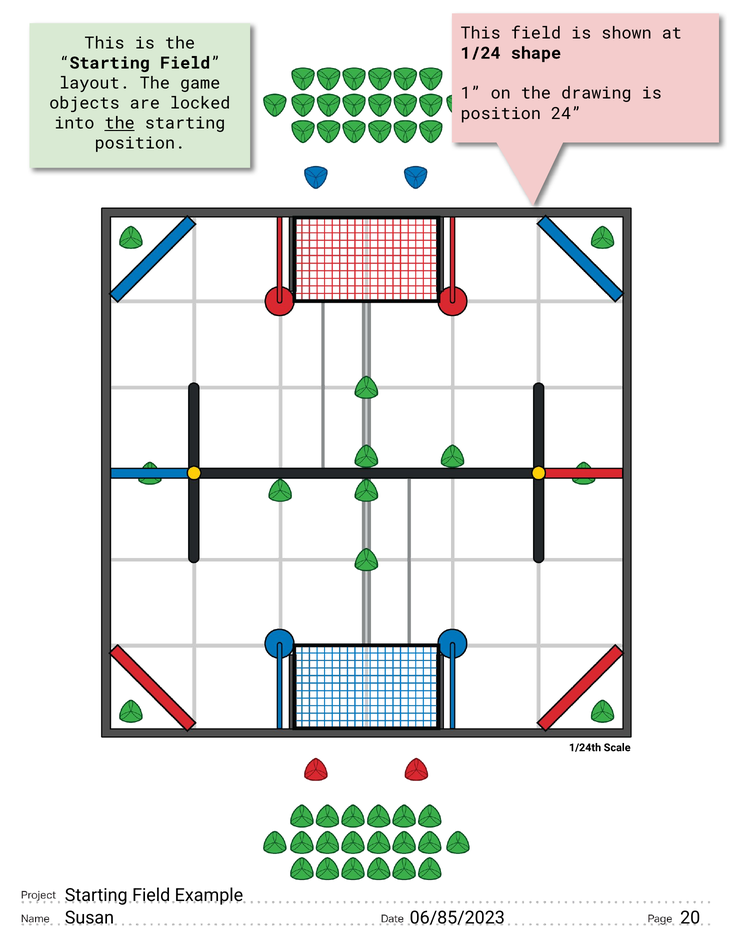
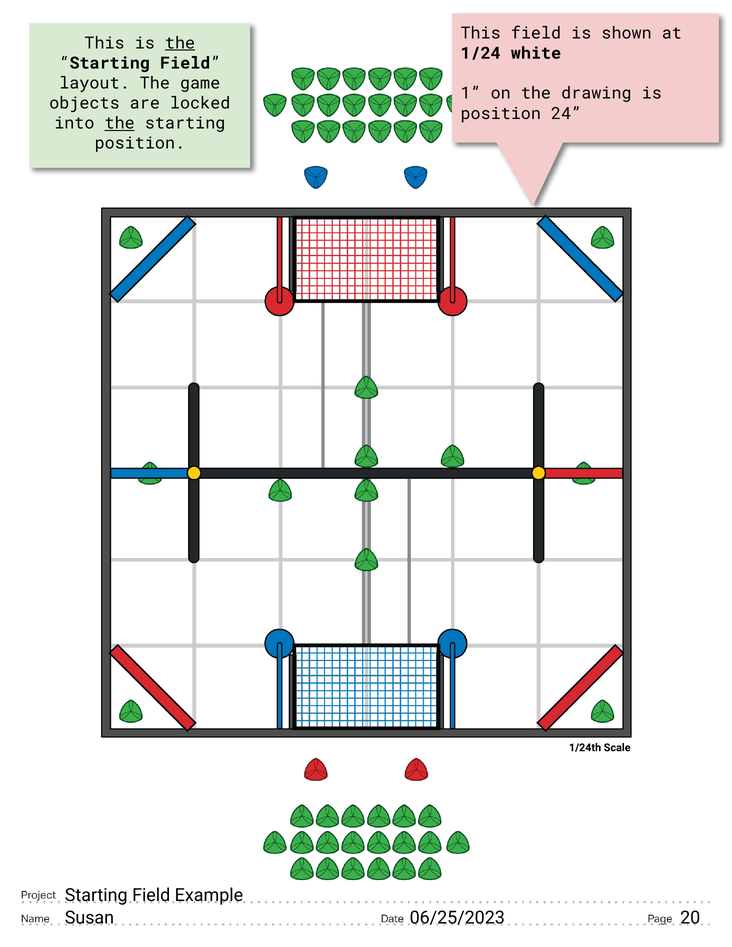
the at (180, 43) underline: none -> present
shape: shape -> white
06/85/2023: 06/85/2023 -> 06/25/2023
